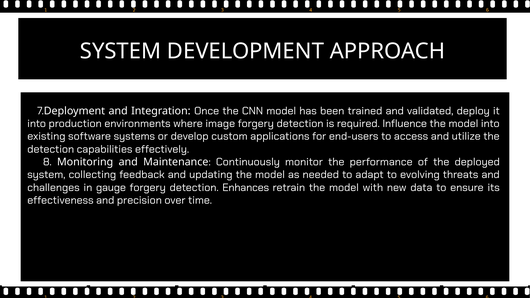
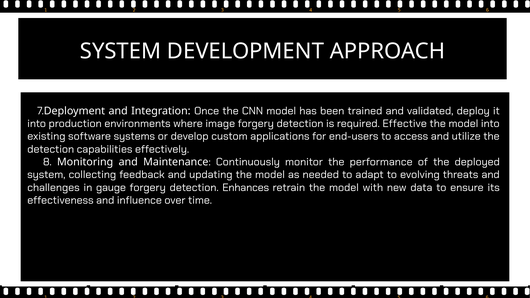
Influence: Influence -> Effective
precision: precision -> influence
